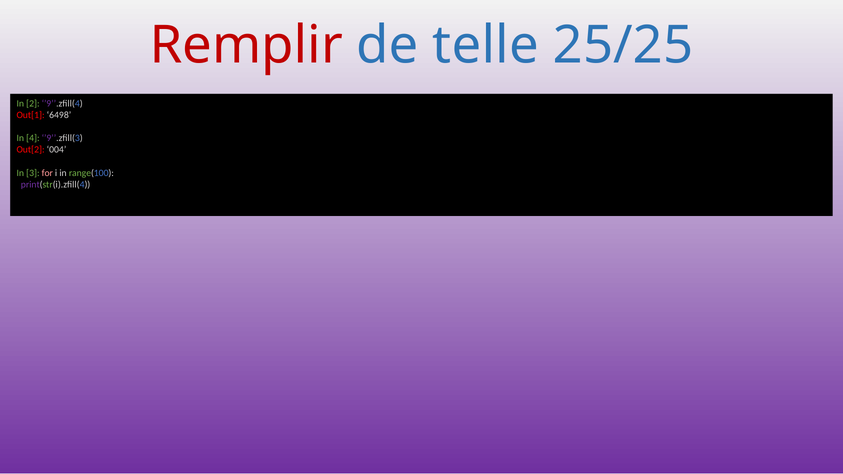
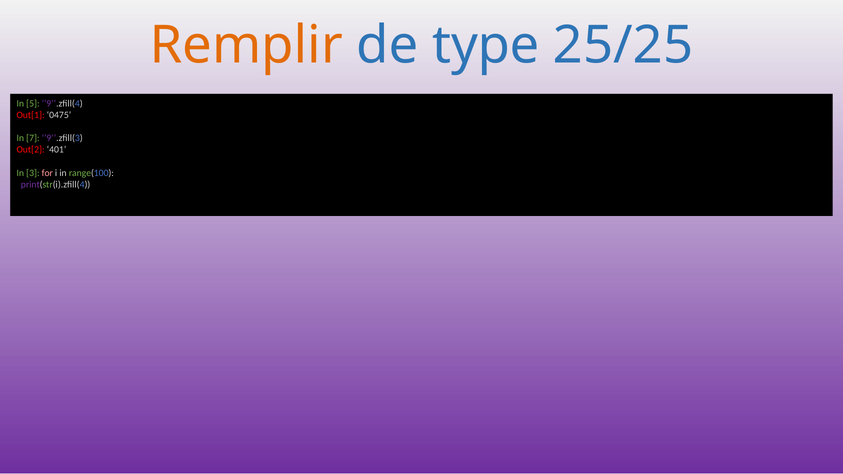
Remplir colour: red -> orange
telle: telle -> type
2: 2 -> 5
6498: 6498 -> 0475
4: 4 -> 7
004: 004 -> 401
